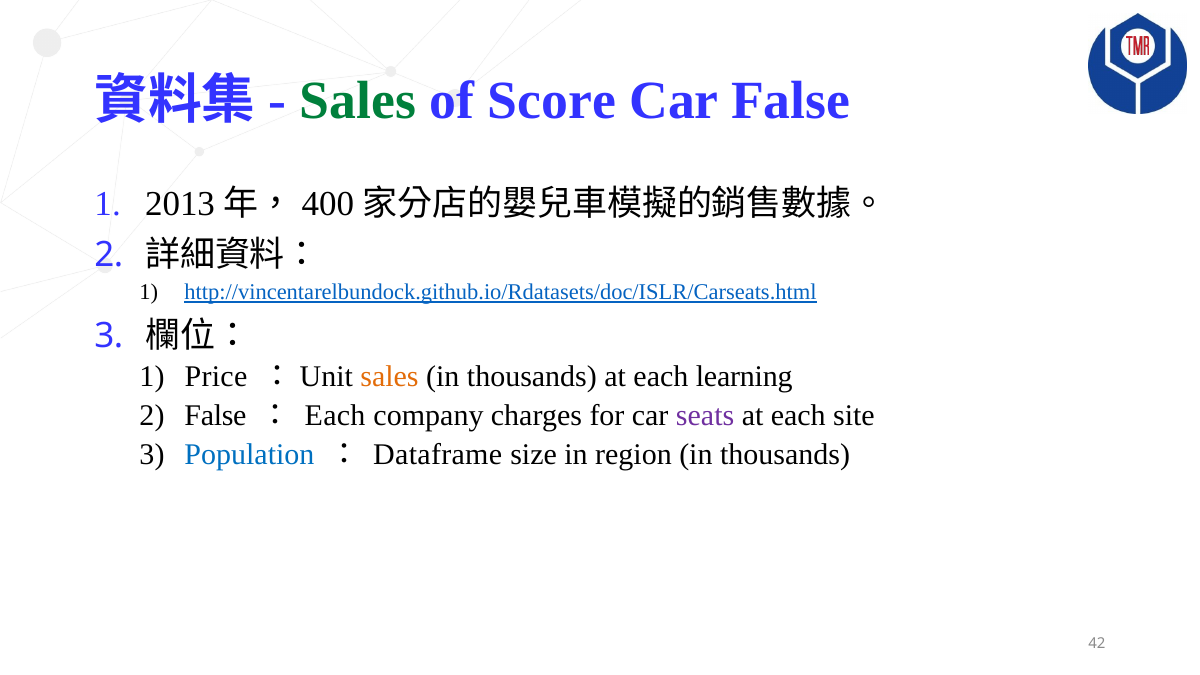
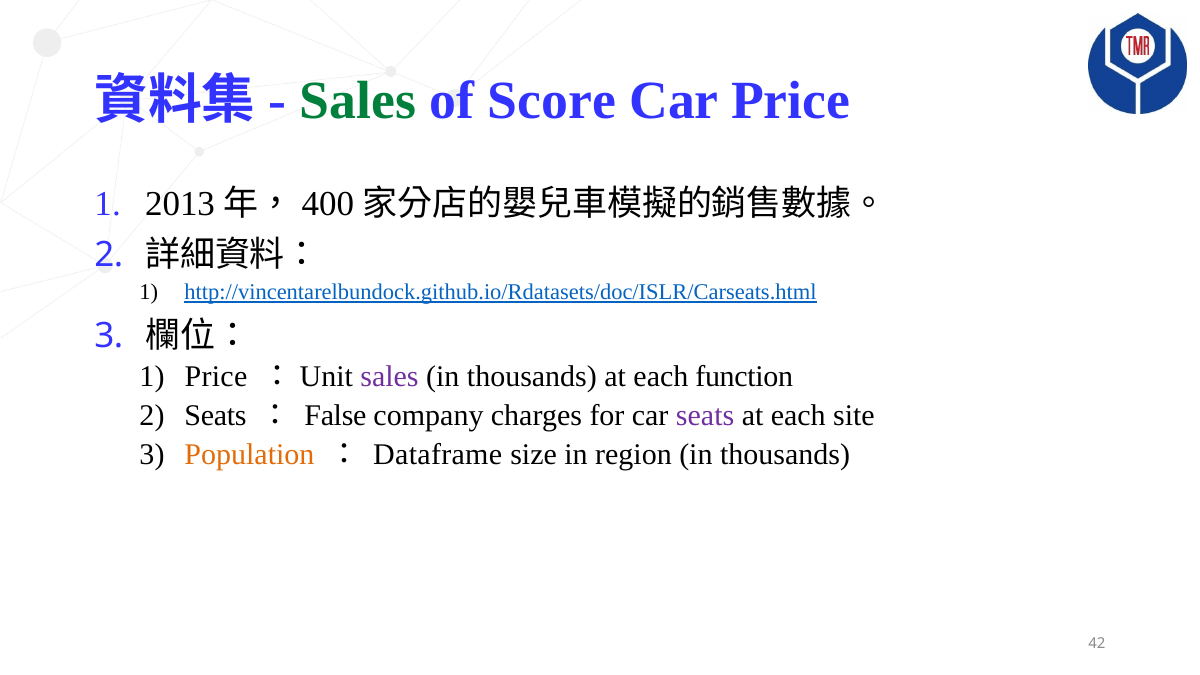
Car False: False -> Price
sales at (390, 377) colour: orange -> purple
learning: learning -> function
False at (215, 416): False -> Seats
Each at (335, 416): Each -> False
Population colour: blue -> orange
